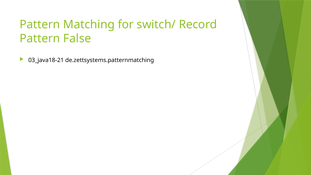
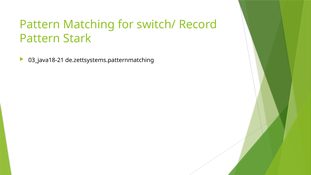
False: False -> Stark
